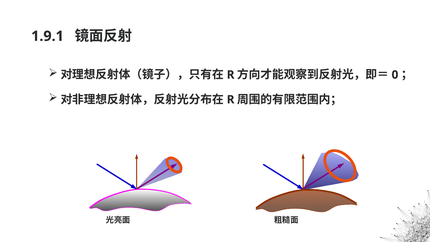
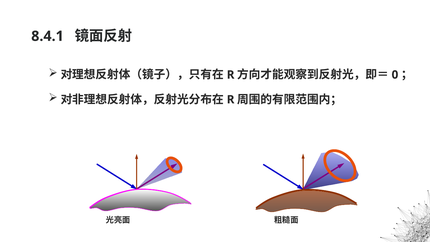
1.9.1: 1.9.1 -> 8.4.1
